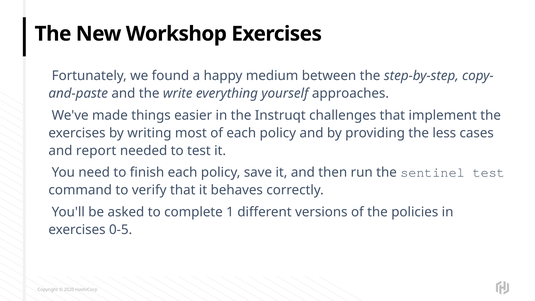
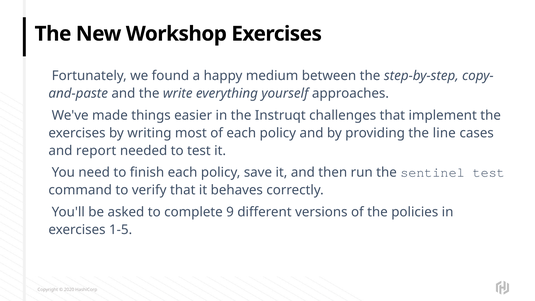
less: less -> line
1: 1 -> 9
0-5: 0-5 -> 1-5
